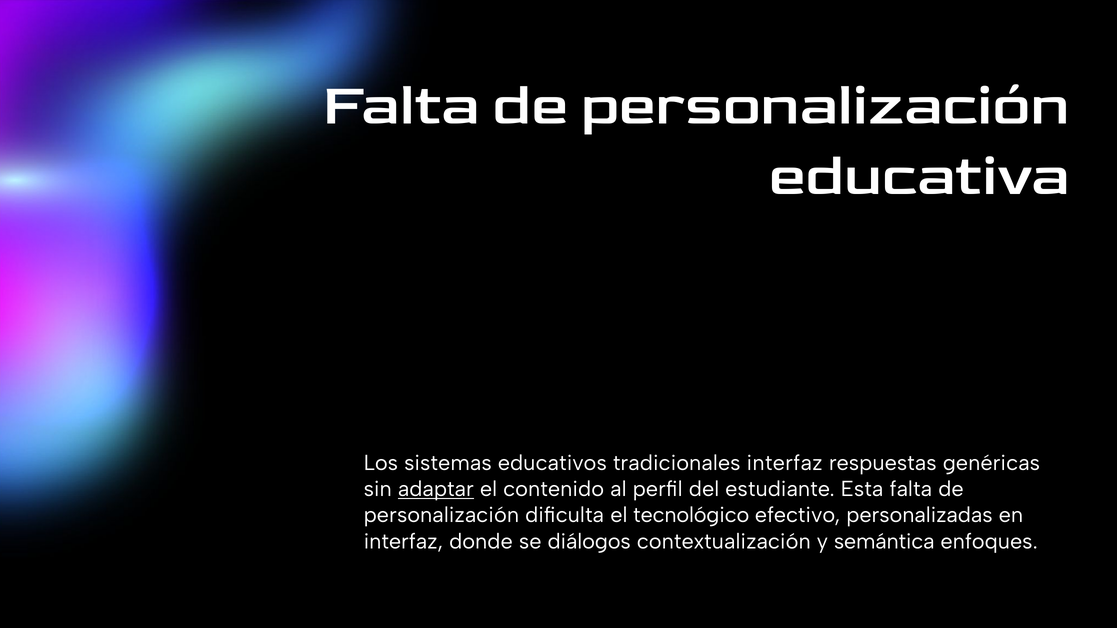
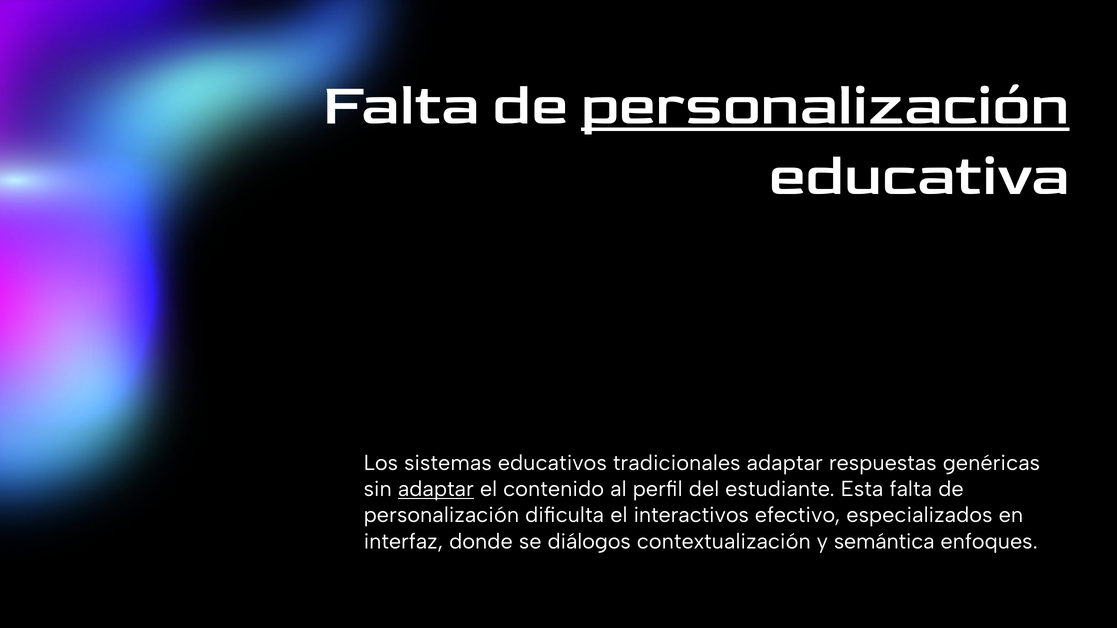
personalización at (825, 104) underline: none -> present
tradicionales interfaz: interfaz -> adaptar
tecnológico: tecnológico -> interactivos
personalizadas: personalizadas -> especializados
